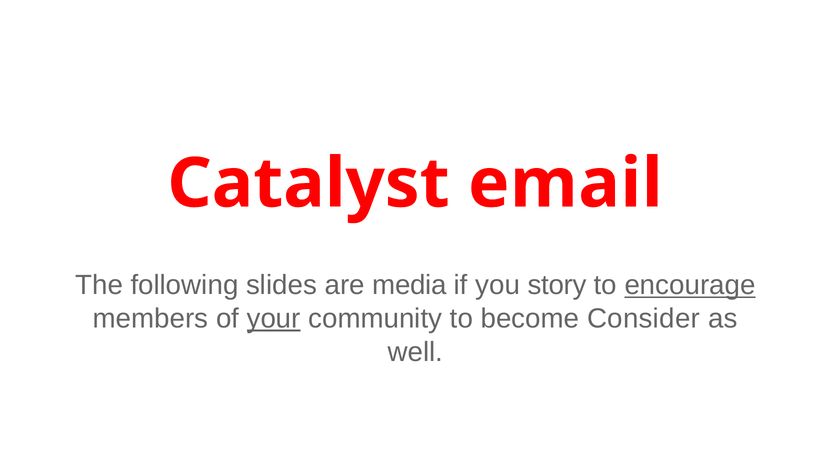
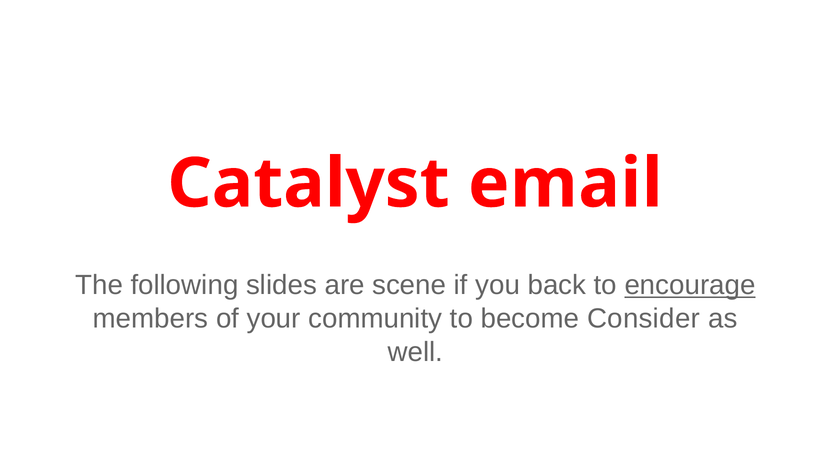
media: media -> scene
story: story -> back
your underline: present -> none
